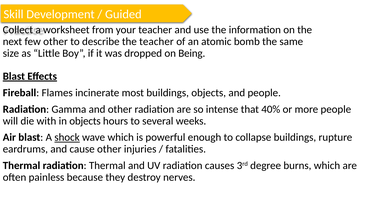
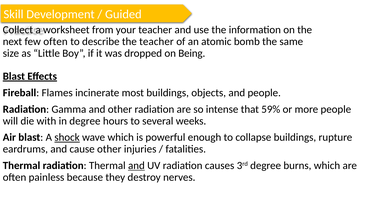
few other: other -> often
40%: 40% -> 59%
in objects: objects -> degree
and at (136, 166) underline: none -> present
